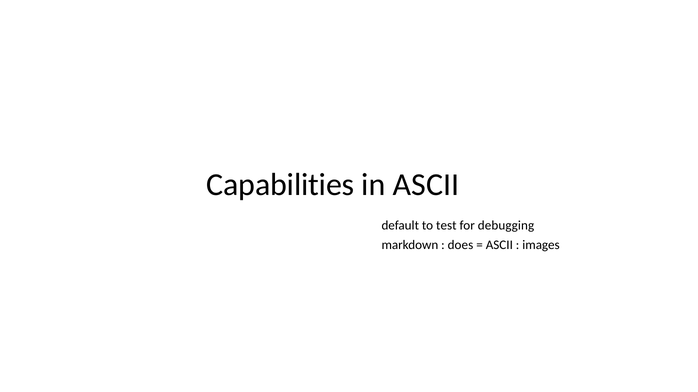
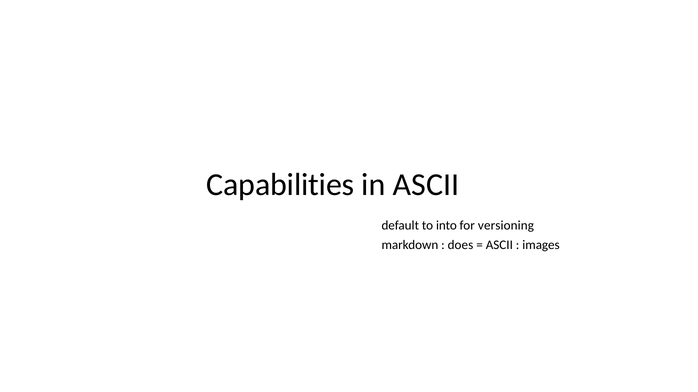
test: test -> into
debugging: debugging -> versioning
